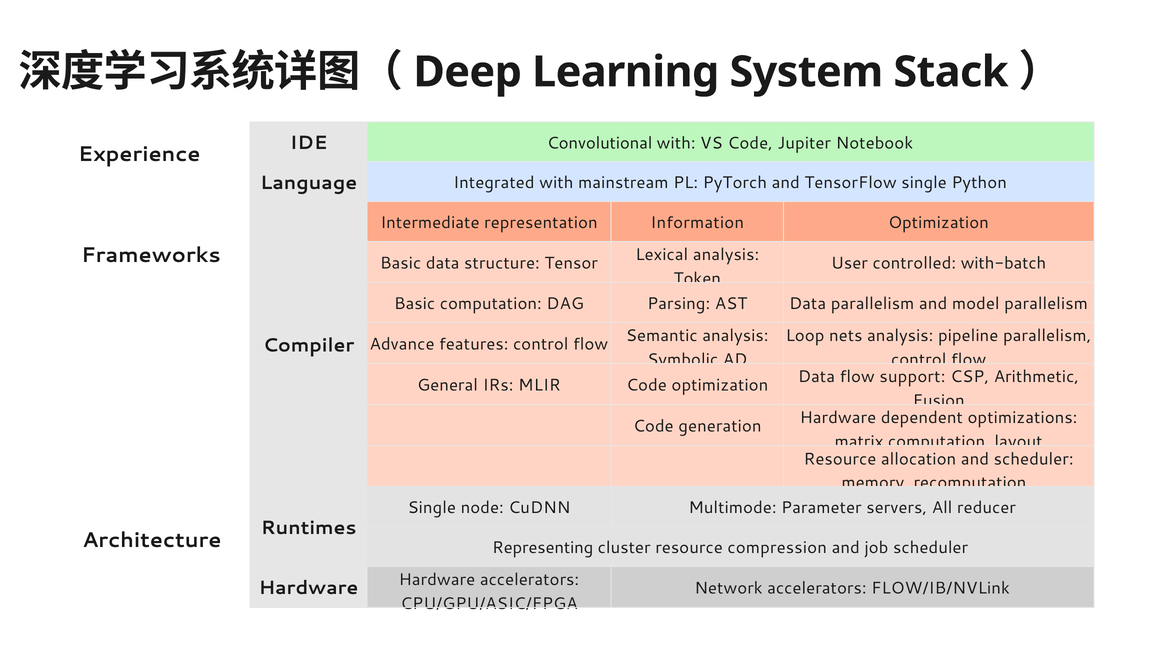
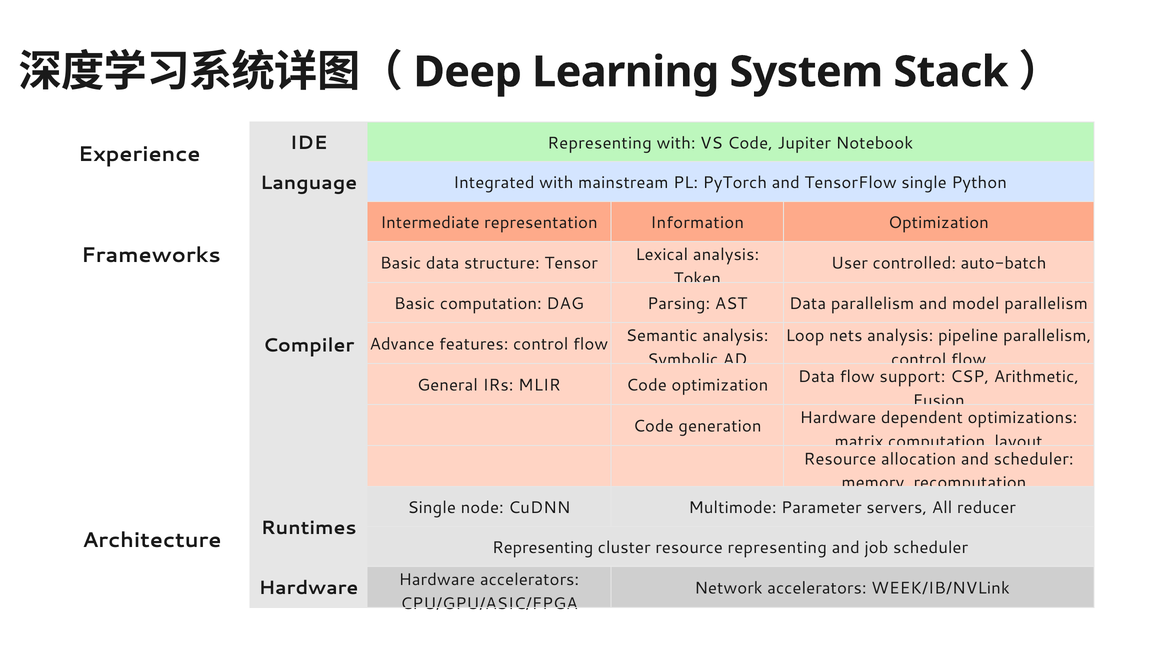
IDE Convolutional: Convolutional -> Representing
with-batch: with-batch -> auto-batch
resource compression: compression -> representing
FLOW/IB/NVLink: FLOW/IB/NVLink -> WEEK/IB/NVLink
